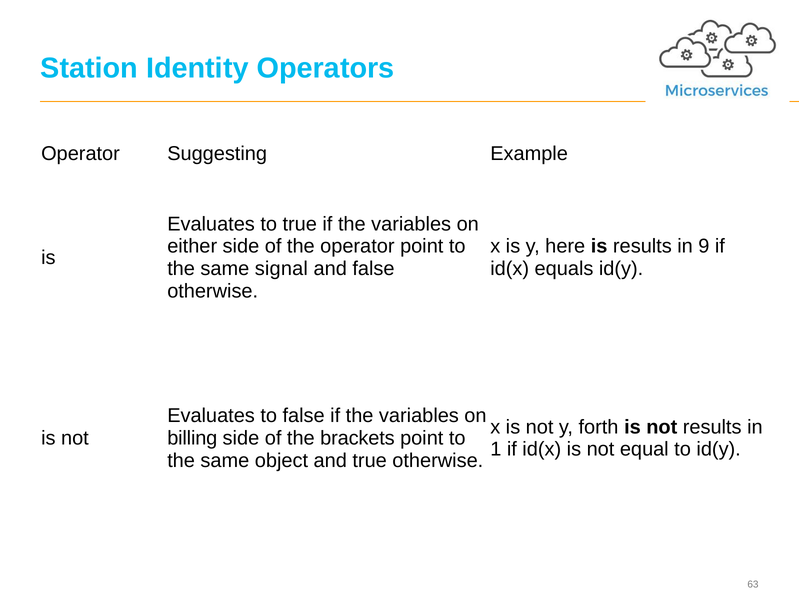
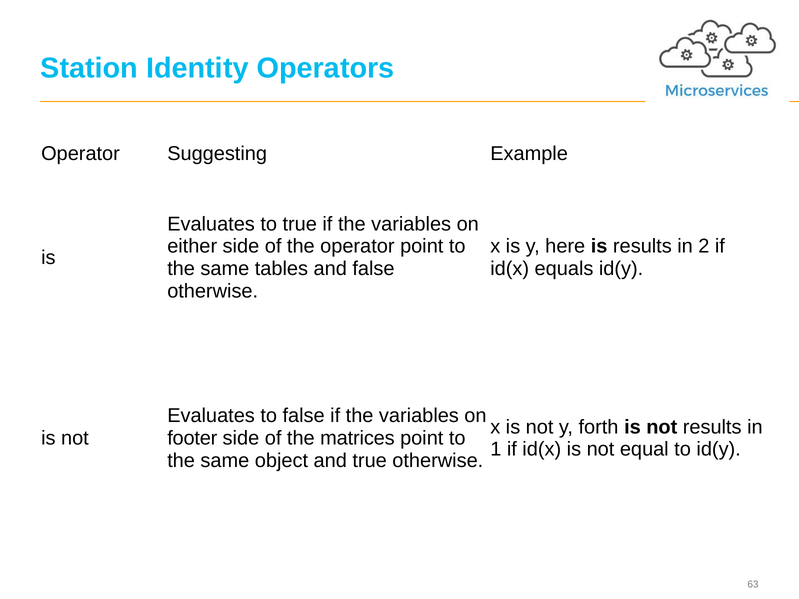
9: 9 -> 2
signal: signal -> tables
billing: billing -> footer
brackets: brackets -> matrices
